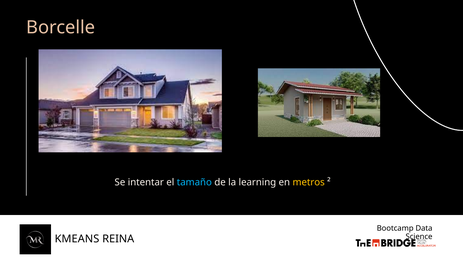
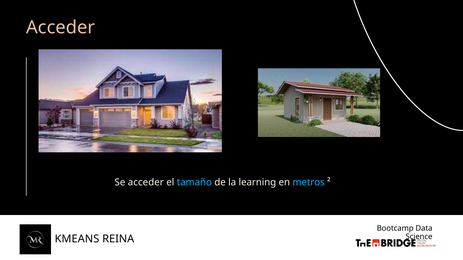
Borcelle at (61, 28): Borcelle -> Acceder
Se intentar: intentar -> acceder
metros colour: yellow -> light blue
